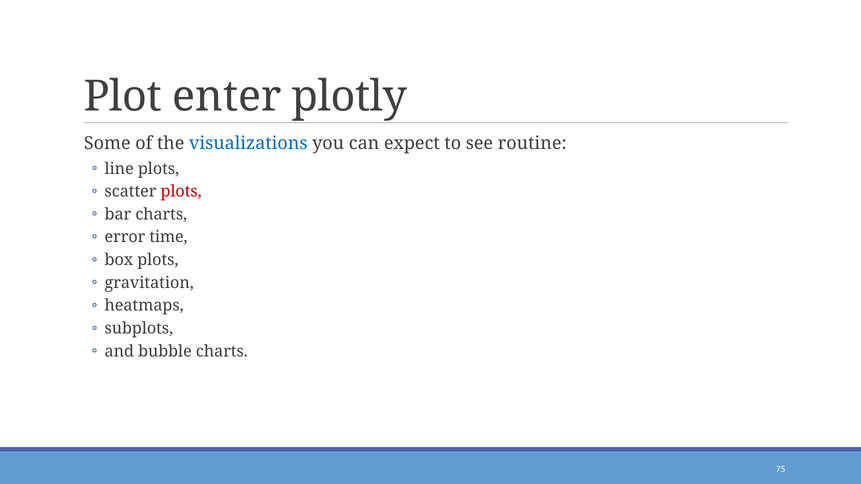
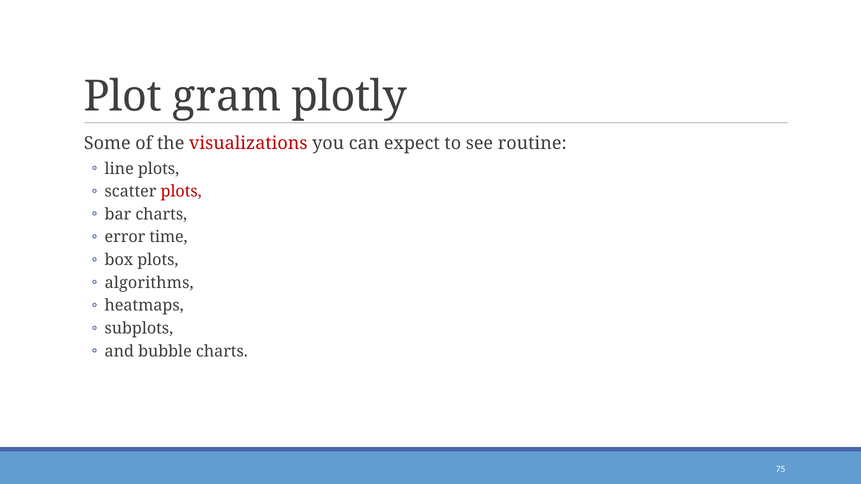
enter: enter -> gram
visualizations colour: blue -> red
gravitation: gravitation -> algorithms
